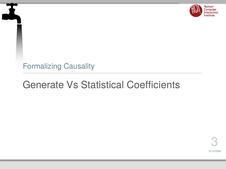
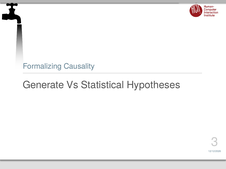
Coefficients: Coefficients -> Hypotheses
